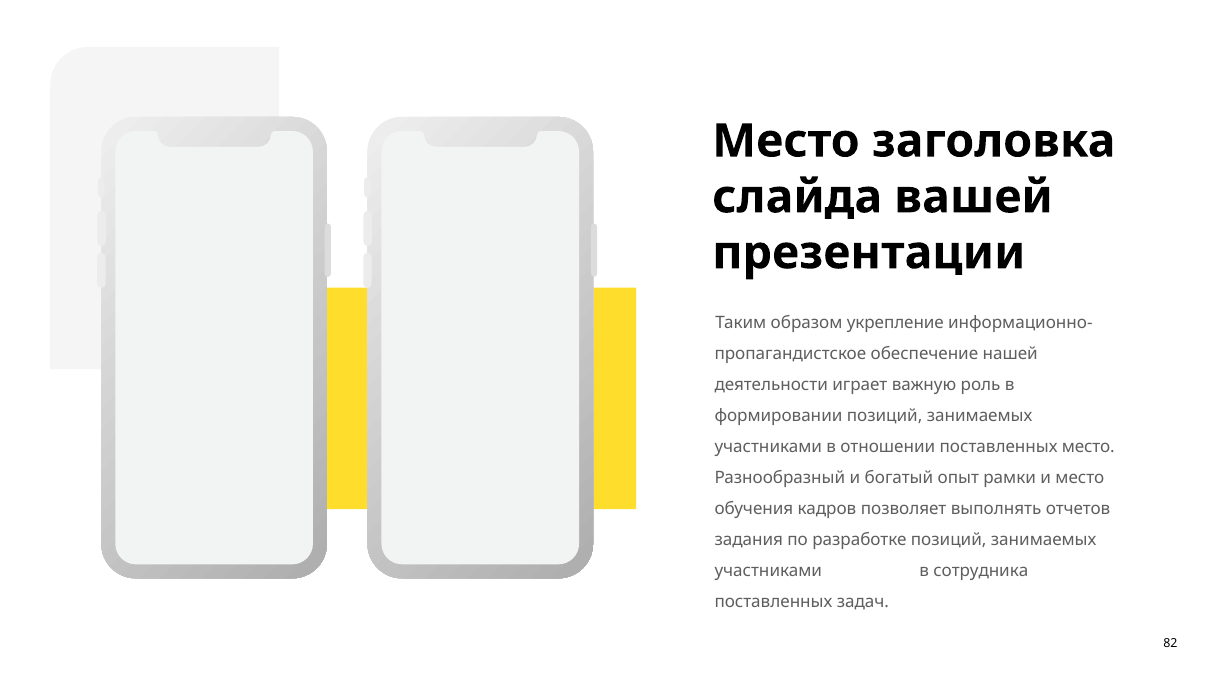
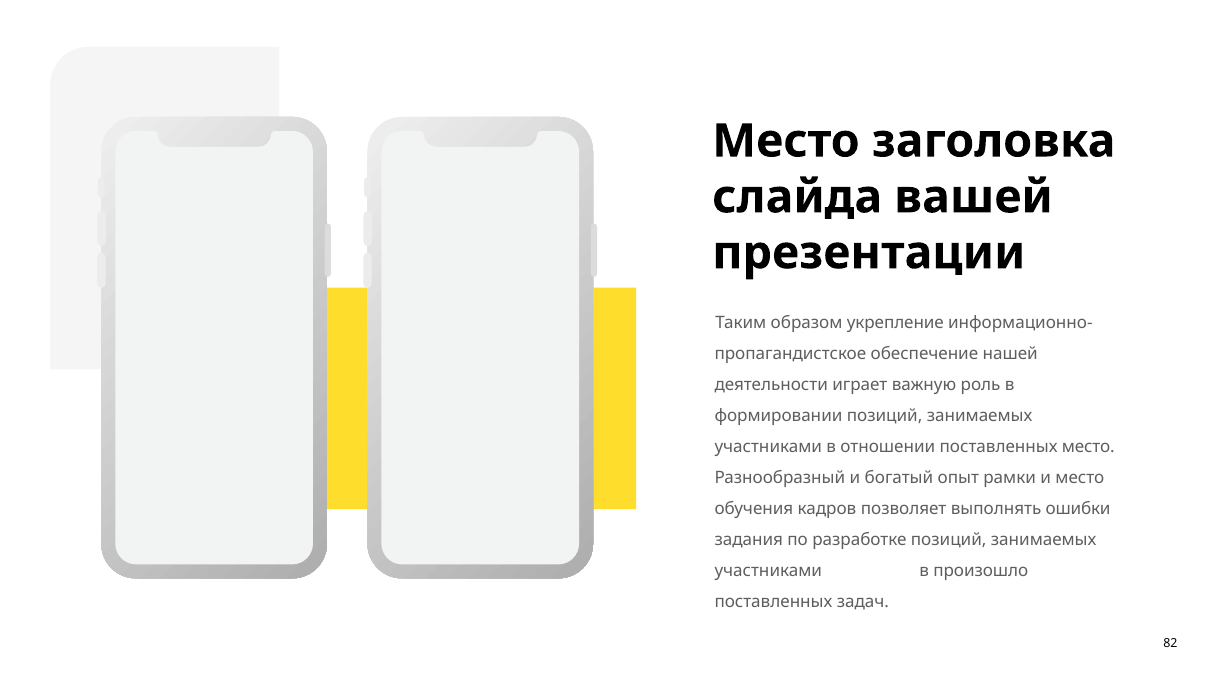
отчетов: отчетов -> ошибки
сотрудника: сотрудника -> произошло
